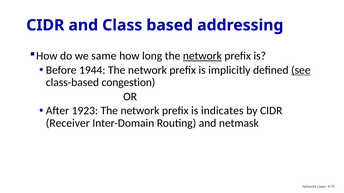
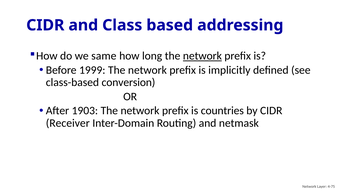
1944: 1944 -> 1999
see underline: present -> none
congestion: congestion -> conversion
1923: 1923 -> 1903
indicates: indicates -> countries
